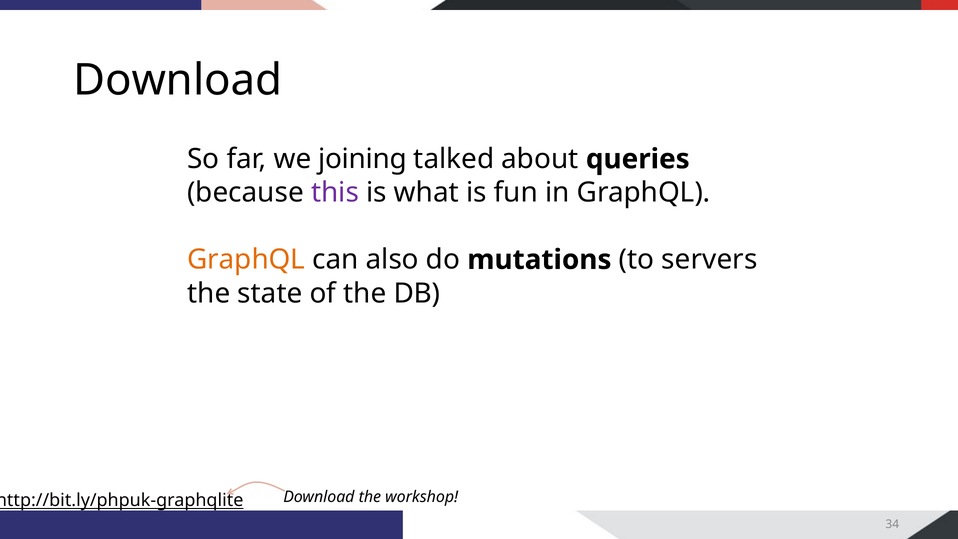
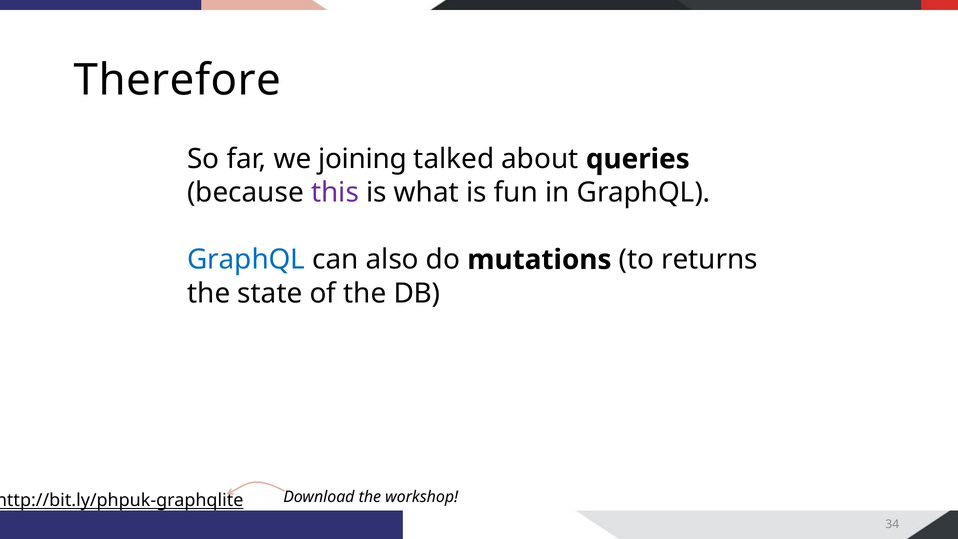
Download at (178, 80): Download -> Therefore
GraphQL at (246, 260) colour: orange -> blue
servers: servers -> returns
